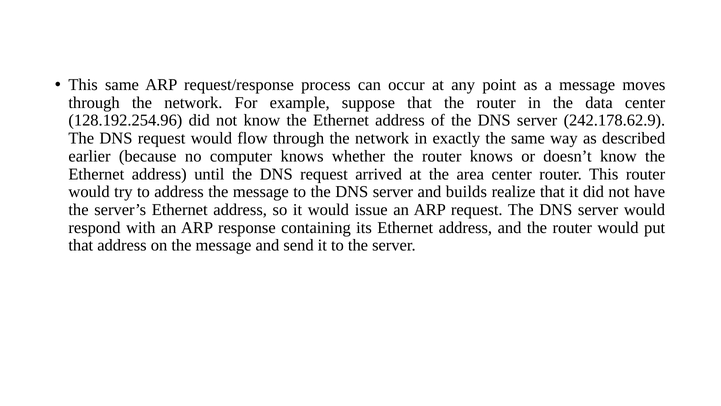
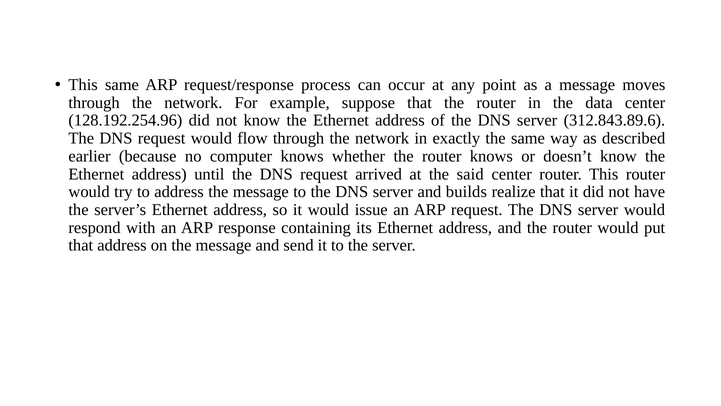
242.178.62.9: 242.178.62.9 -> 312.843.89.6
area: area -> said
